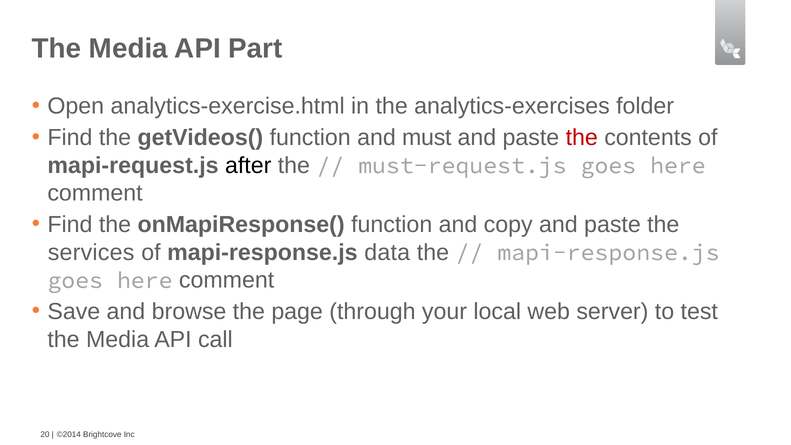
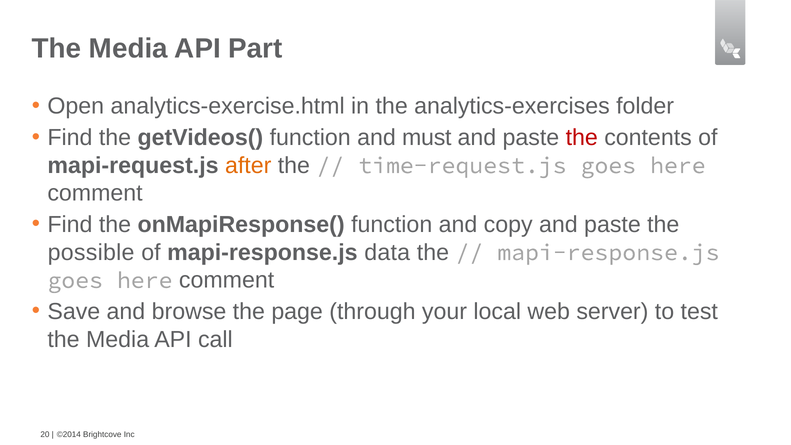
after colour: black -> orange
must-request.js: must-request.js -> time-request.js
services: services -> possible
